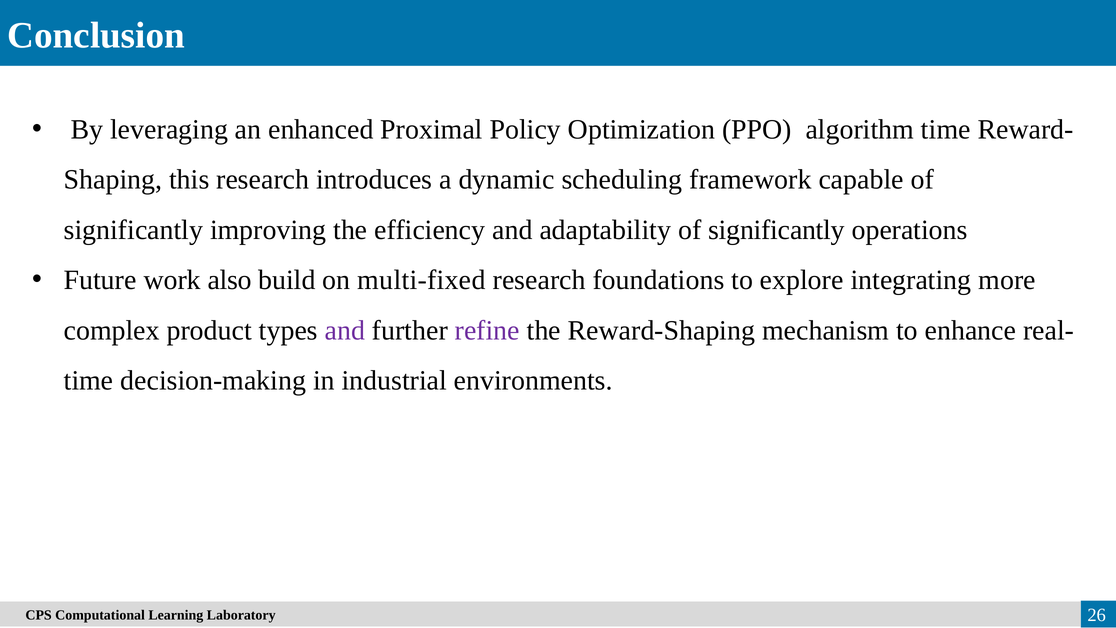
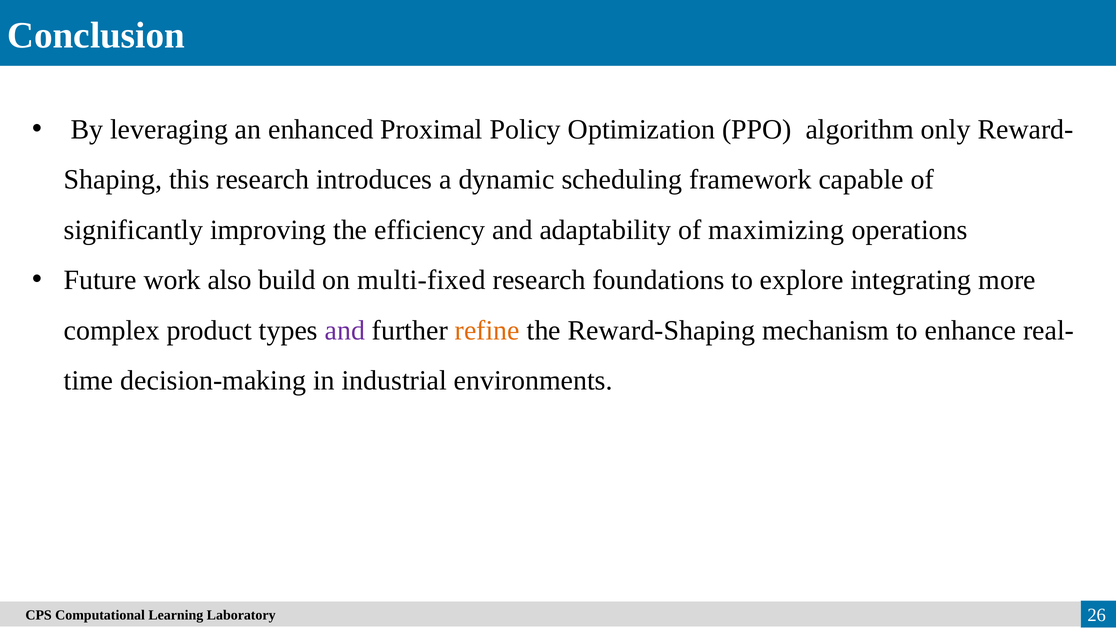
algorithm time: time -> only
adaptability of significantly: significantly -> maximizing
refine colour: purple -> orange
